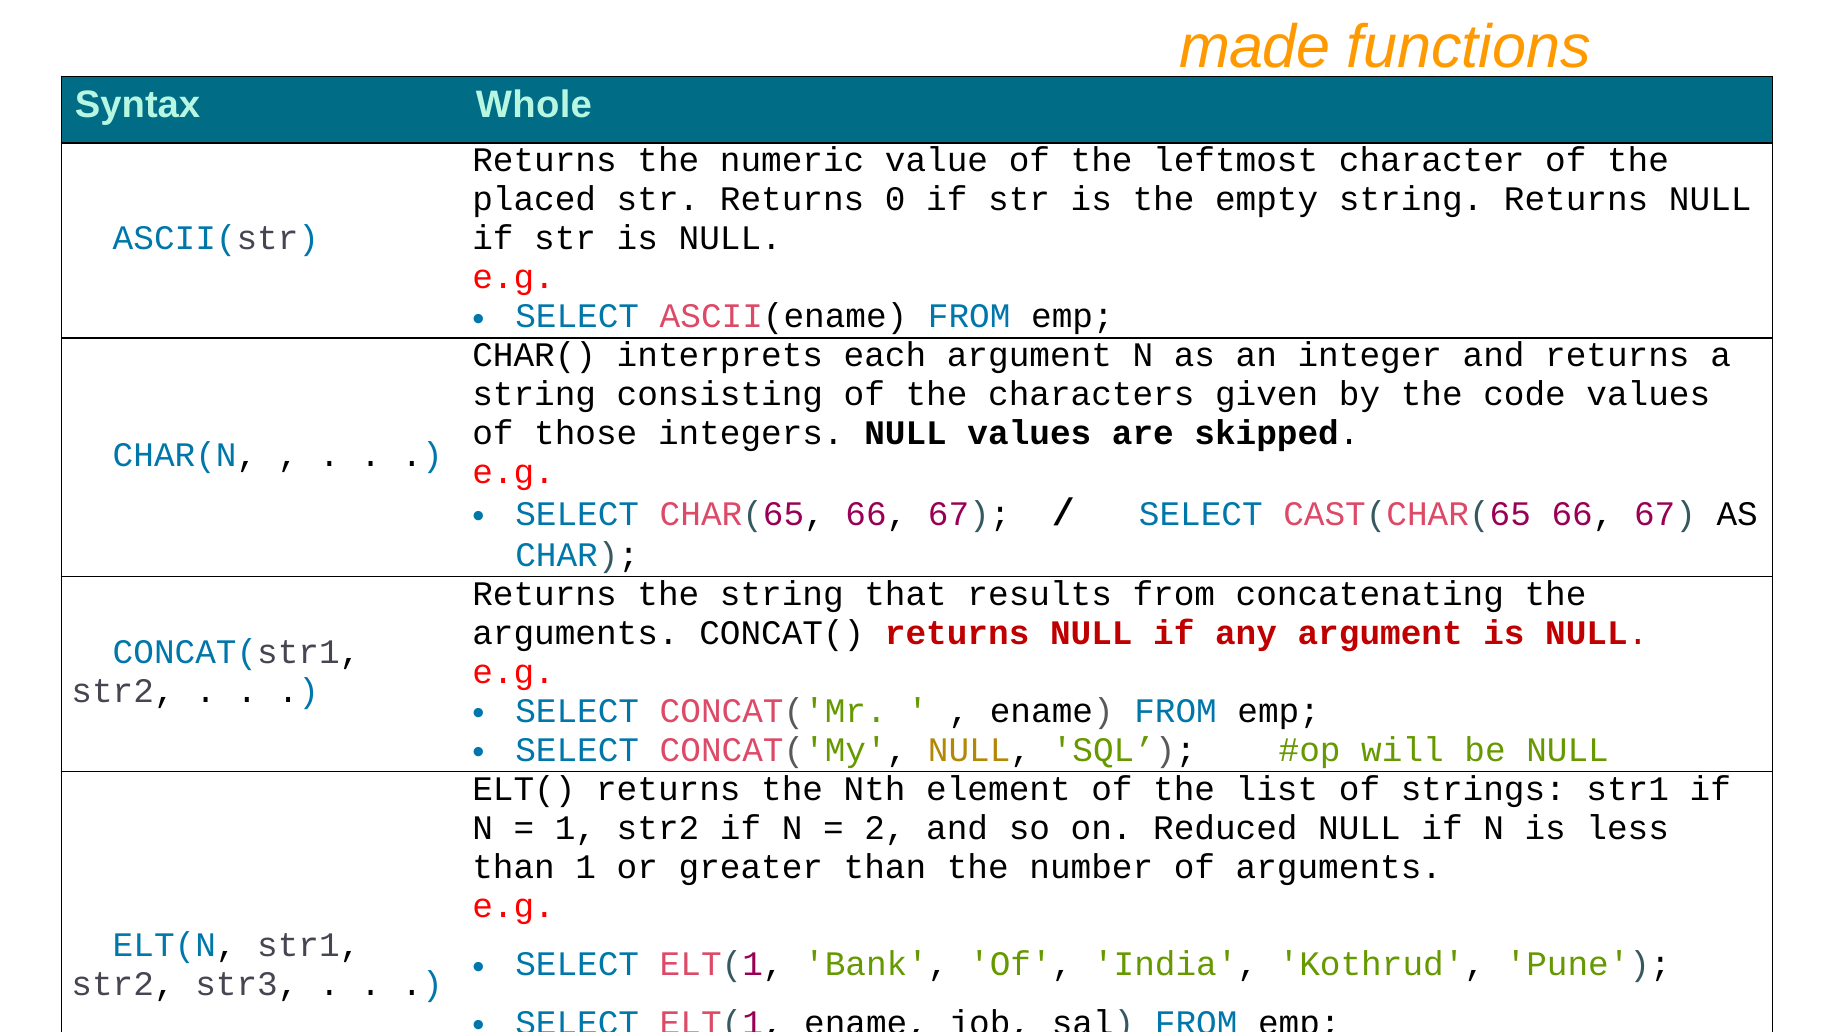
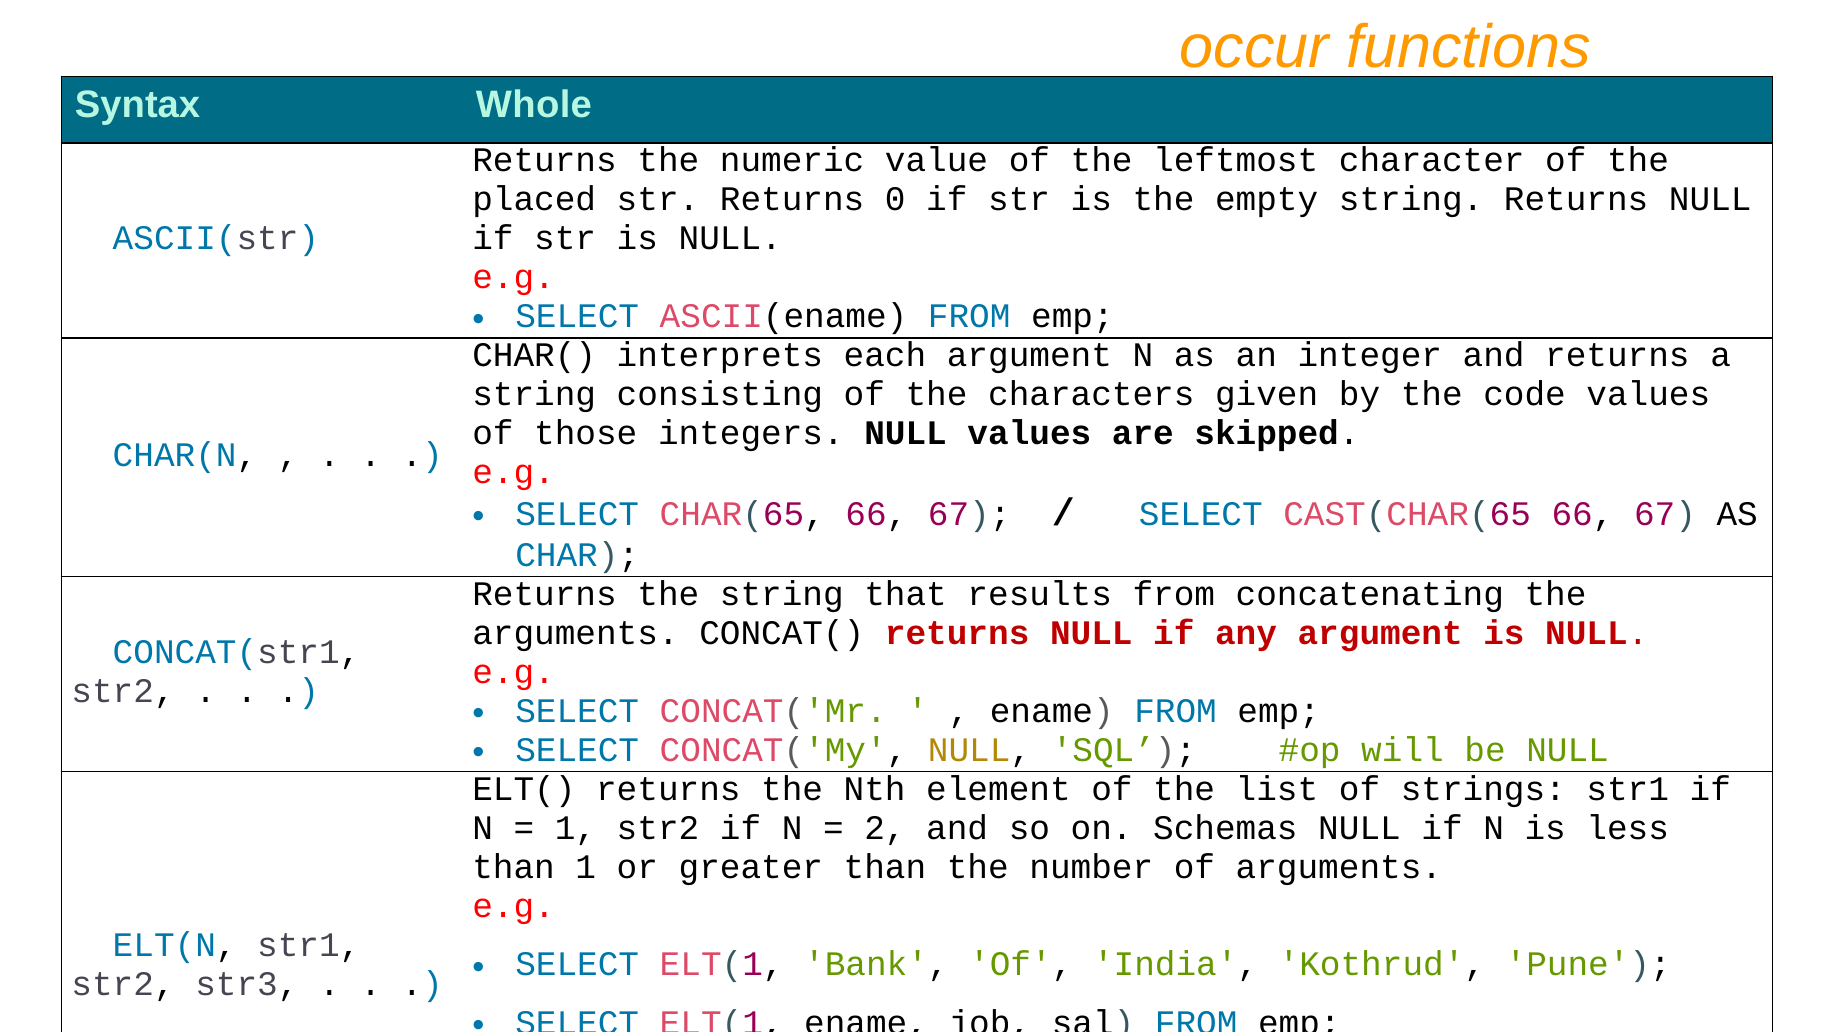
made: made -> occur
Reduced: Reduced -> Schemas
